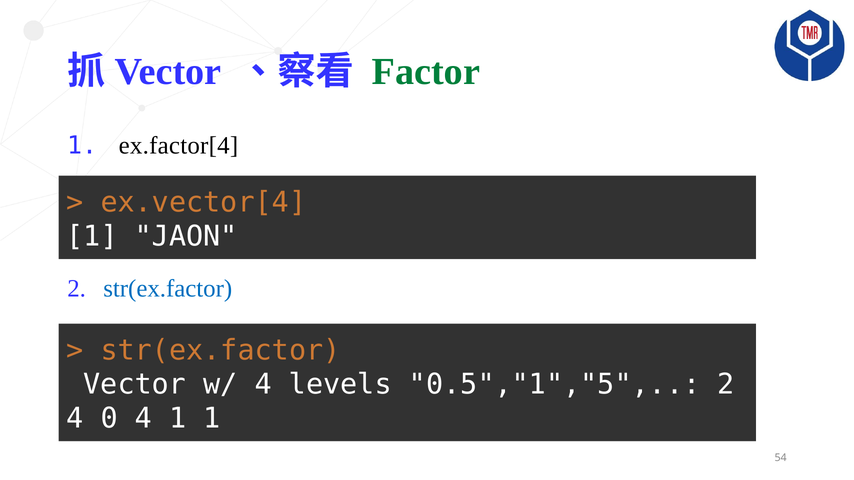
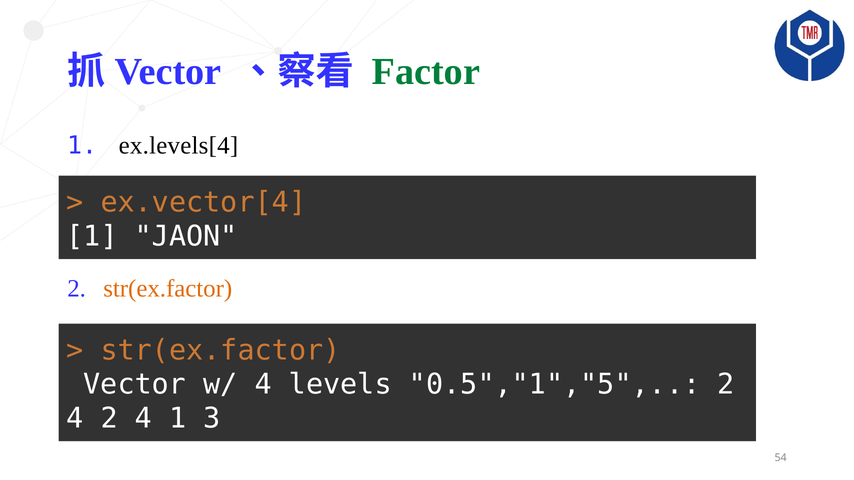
ex.factor[4: ex.factor[4 -> ex.levels[4
str(ex.factor at (168, 289) colour: blue -> orange
4 0: 0 -> 2
1 1: 1 -> 3
